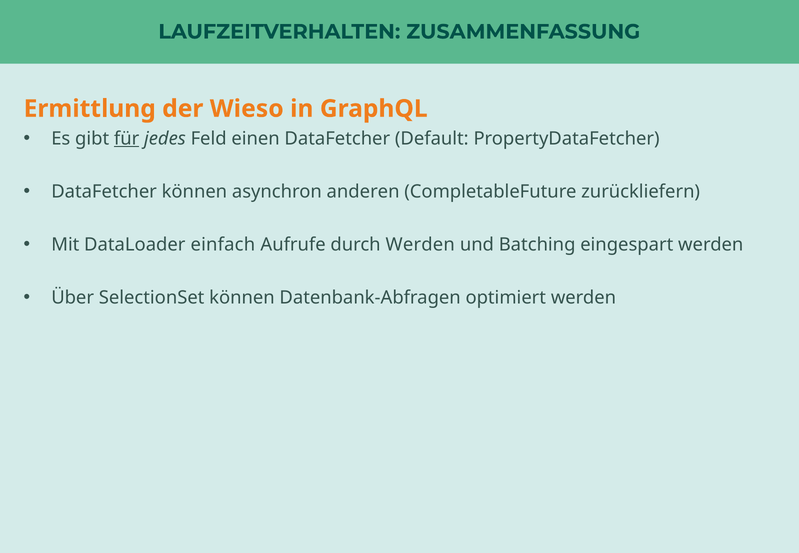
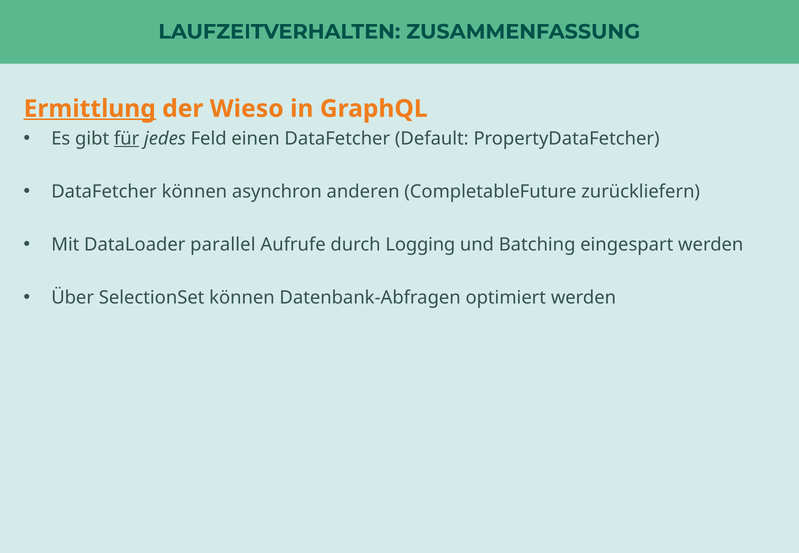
Ermittlung underline: none -> present
einfach: einfach -> parallel
durch Werden: Werden -> Logging
